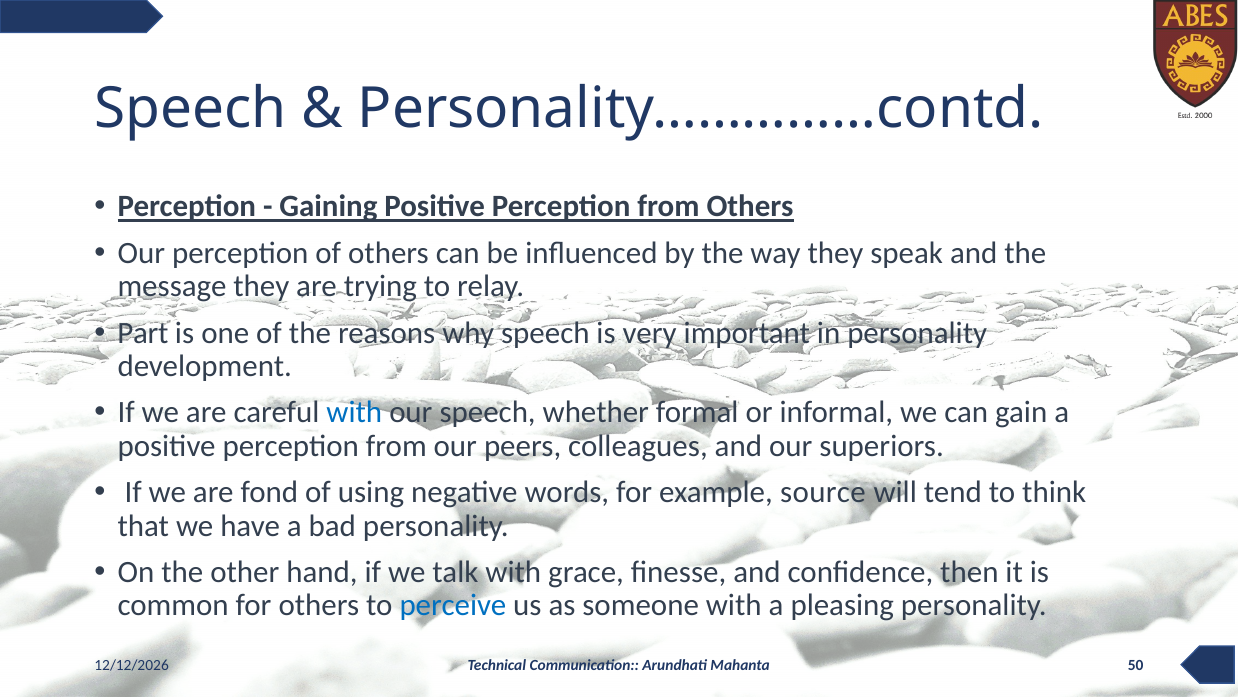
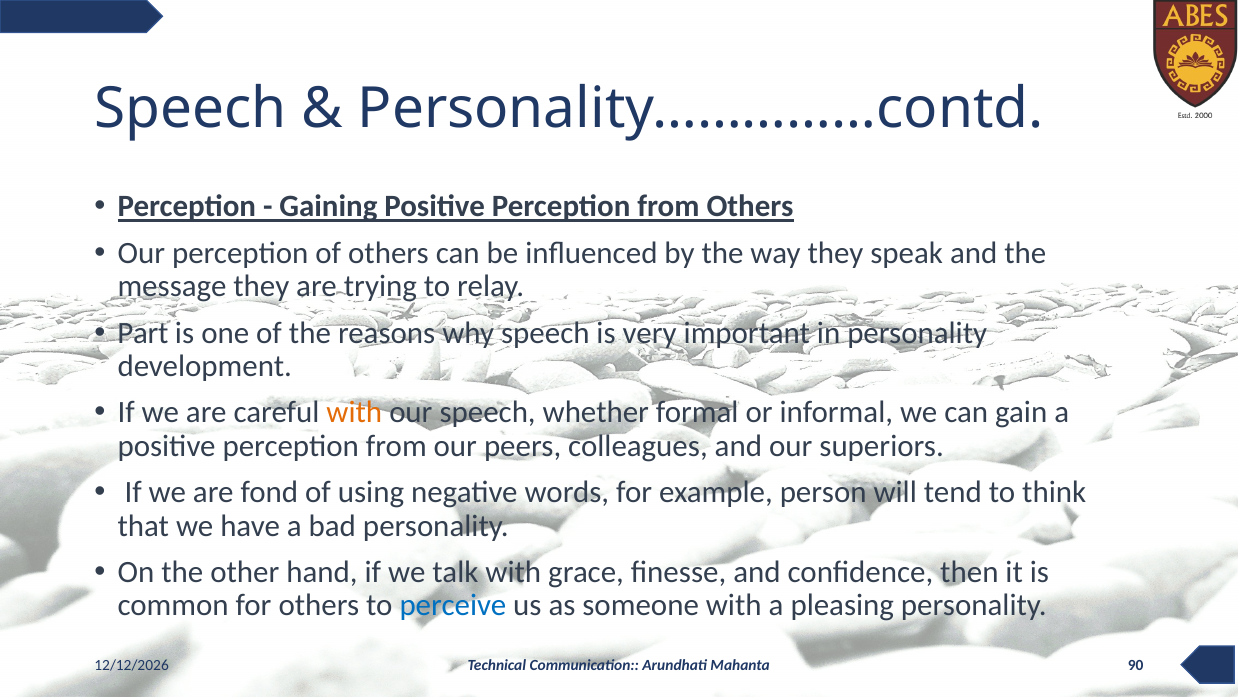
with at (354, 412) colour: blue -> orange
source: source -> person
50: 50 -> 90
